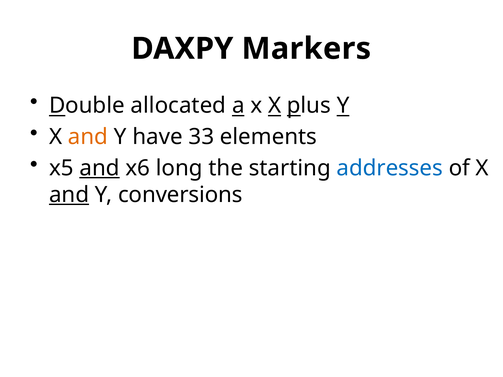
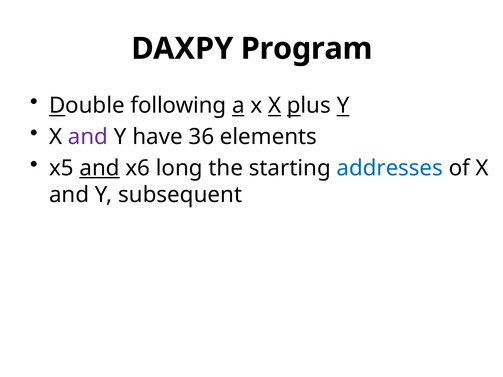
Markers: Markers -> Program
allocated: allocated -> following
and at (88, 137) colour: orange -> purple
33: 33 -> 36
and at (69, 195) underline: present -> none
conversions: conversions -> subsequent
